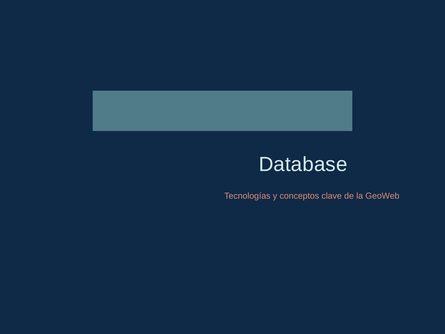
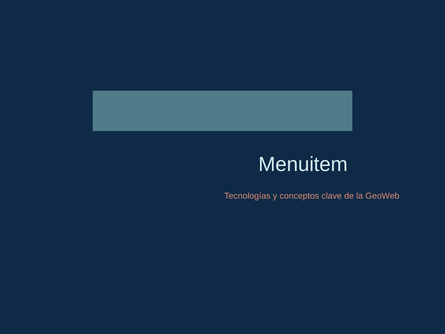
Database: Database -> Menuitem
